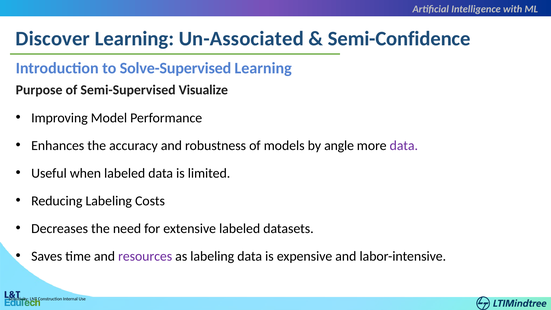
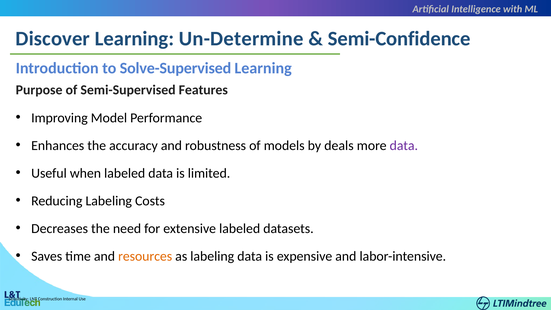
Un-Associated: Un-Associated -> Un-Determine
Visualize: Visualize -> Features
angle: angle -> deals
resources colour: purple -> orange
